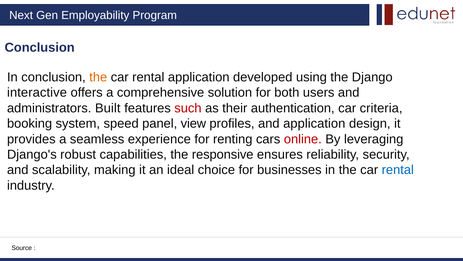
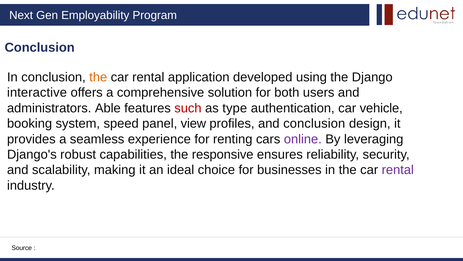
Built: Built -> Able
their: their -> type
criteria: criteria -> vehicle
and application: application -> conclusion
online colour: red -> purple
rental at (398, 170) colour: blue -> purple
